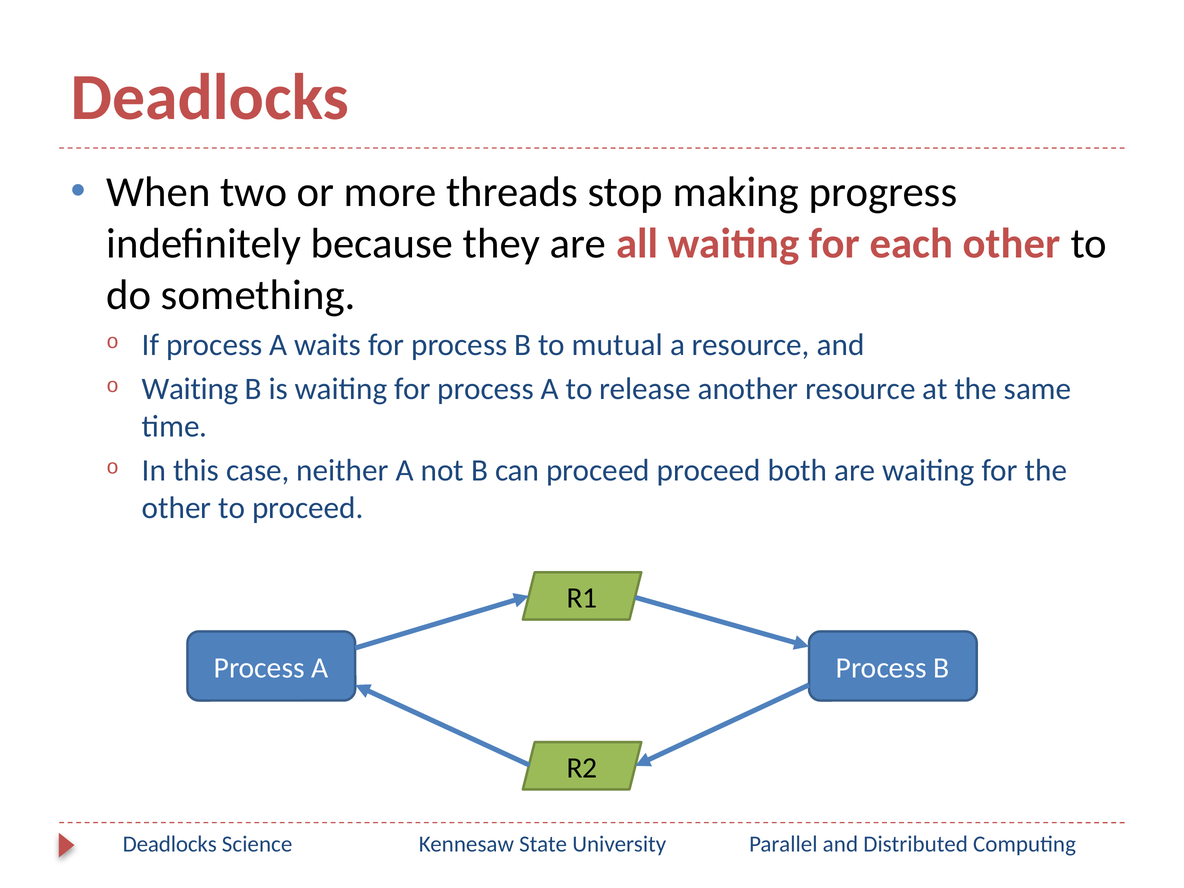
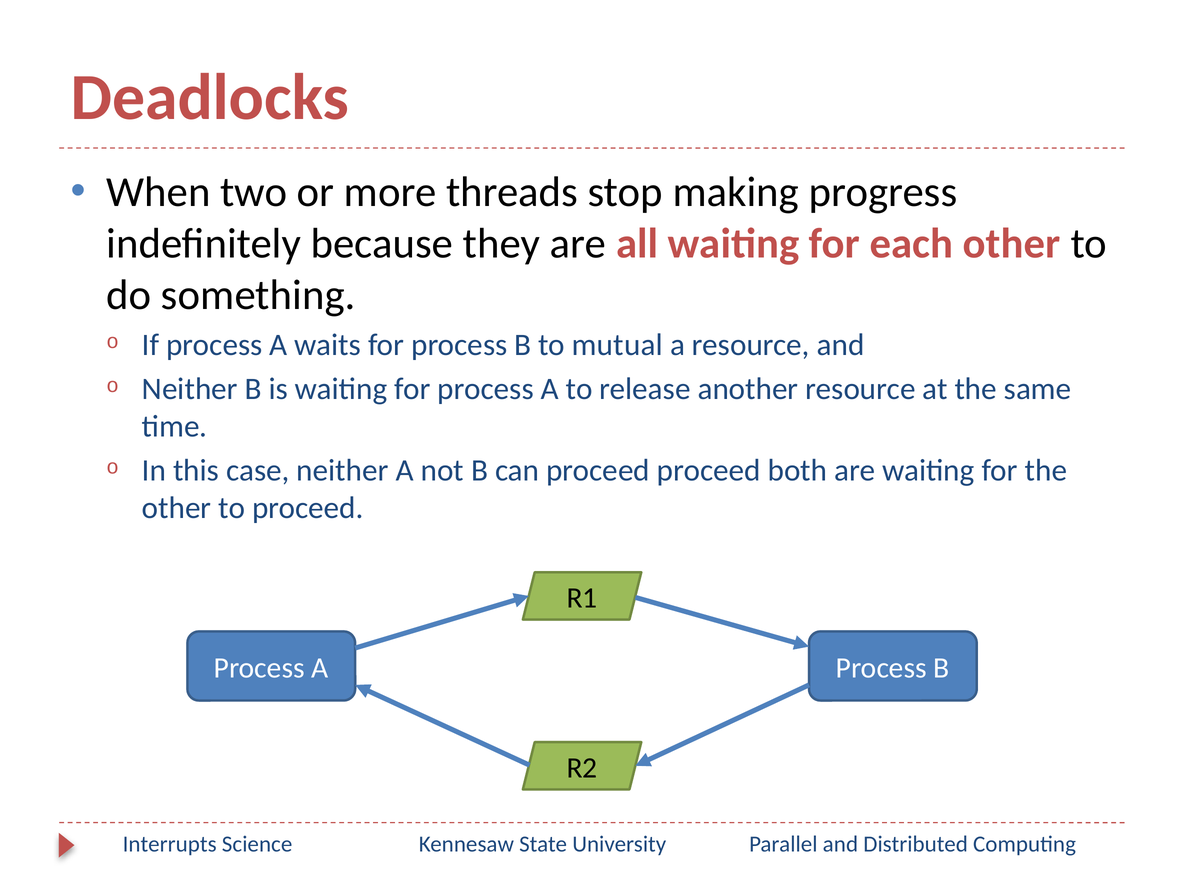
Waiting at (190, 389): Waiting -> Neither
Deadlocks at (170, 844): Deadlocks -> Interrupts
